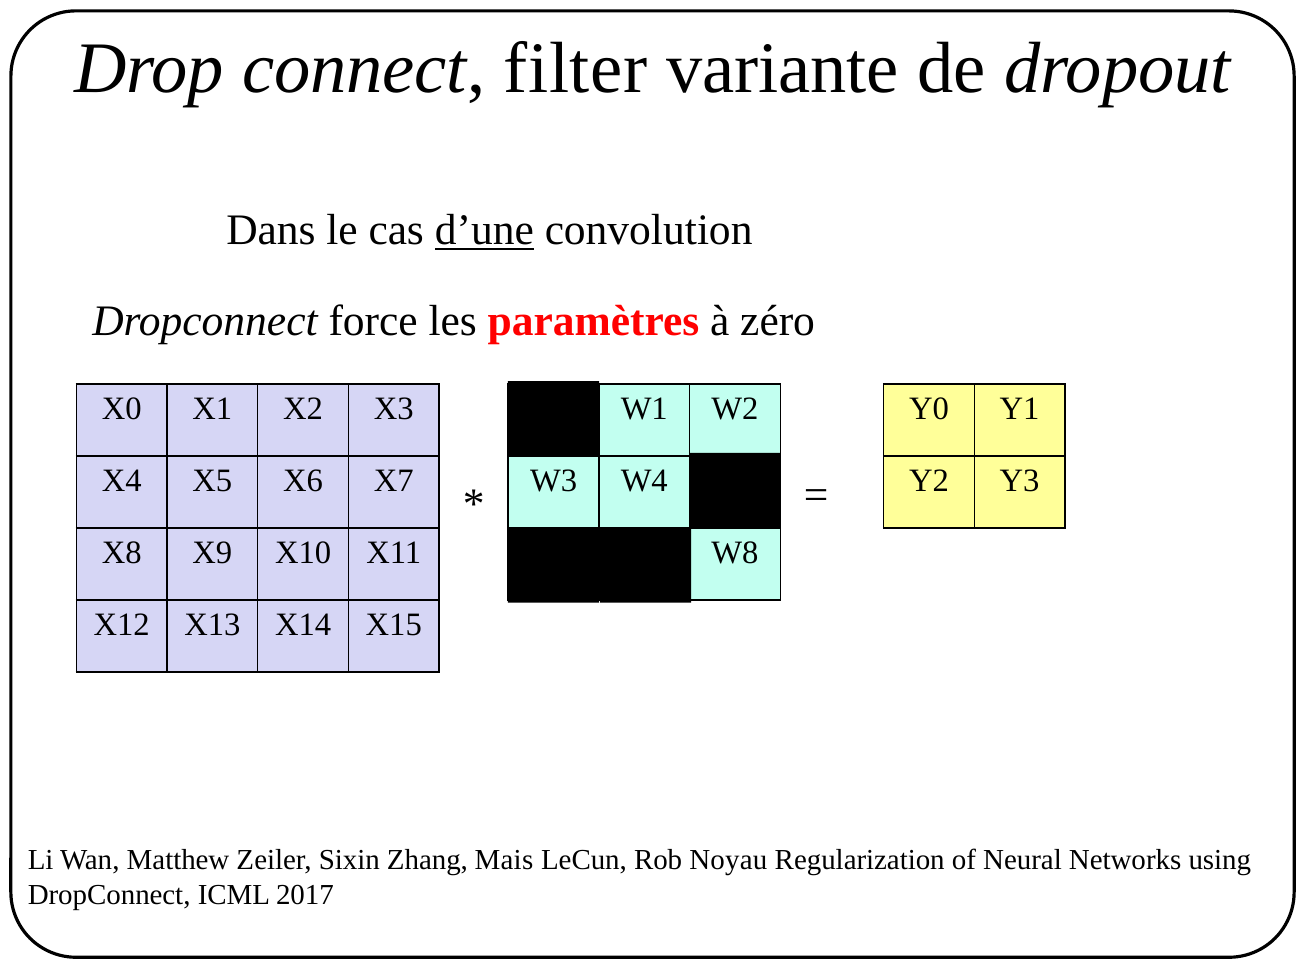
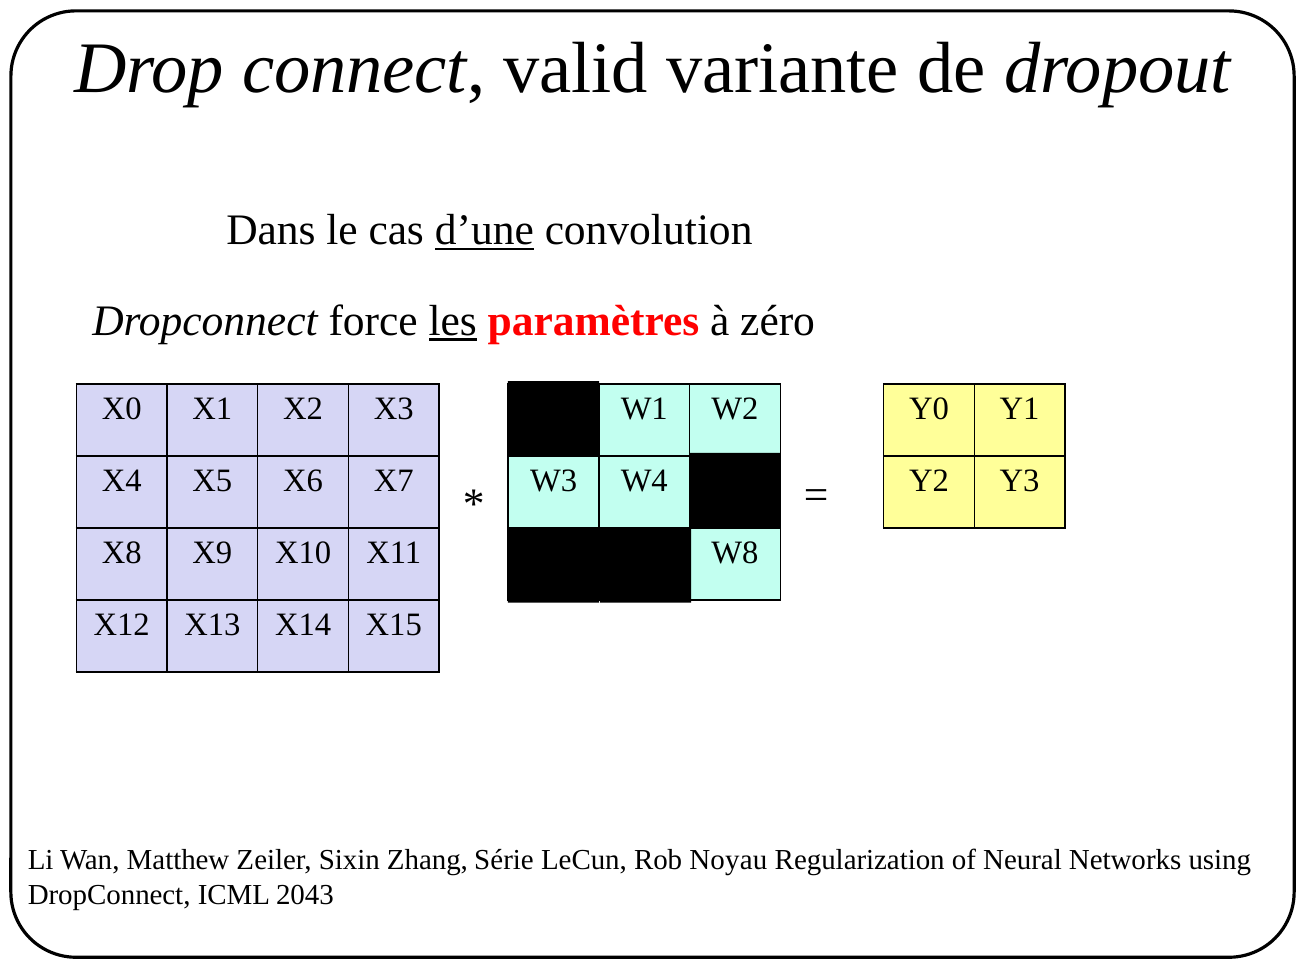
filter: filter -> valid
les underline: none -> present
Mais: Mais -> Série
2017: 2017 -> 2043
